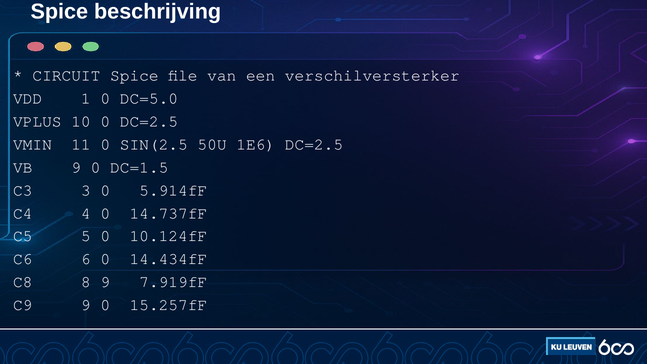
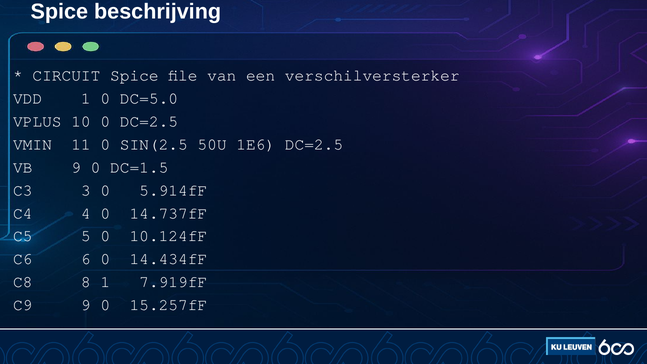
8 9: 9 -> 1
